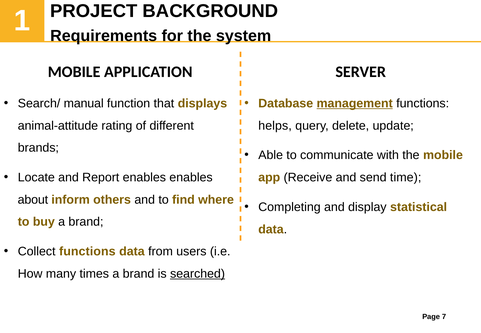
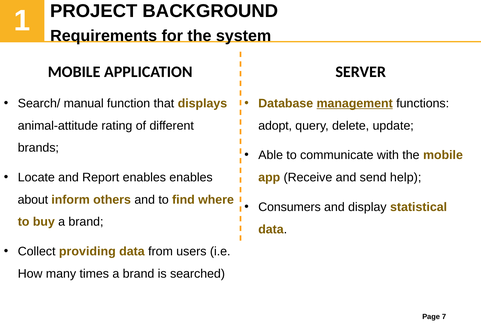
helps: helps -> adopt
time: time -> help
Completing: Completing -> Consumers
Collect functions: functions -> providing
searched underline: present -> none
